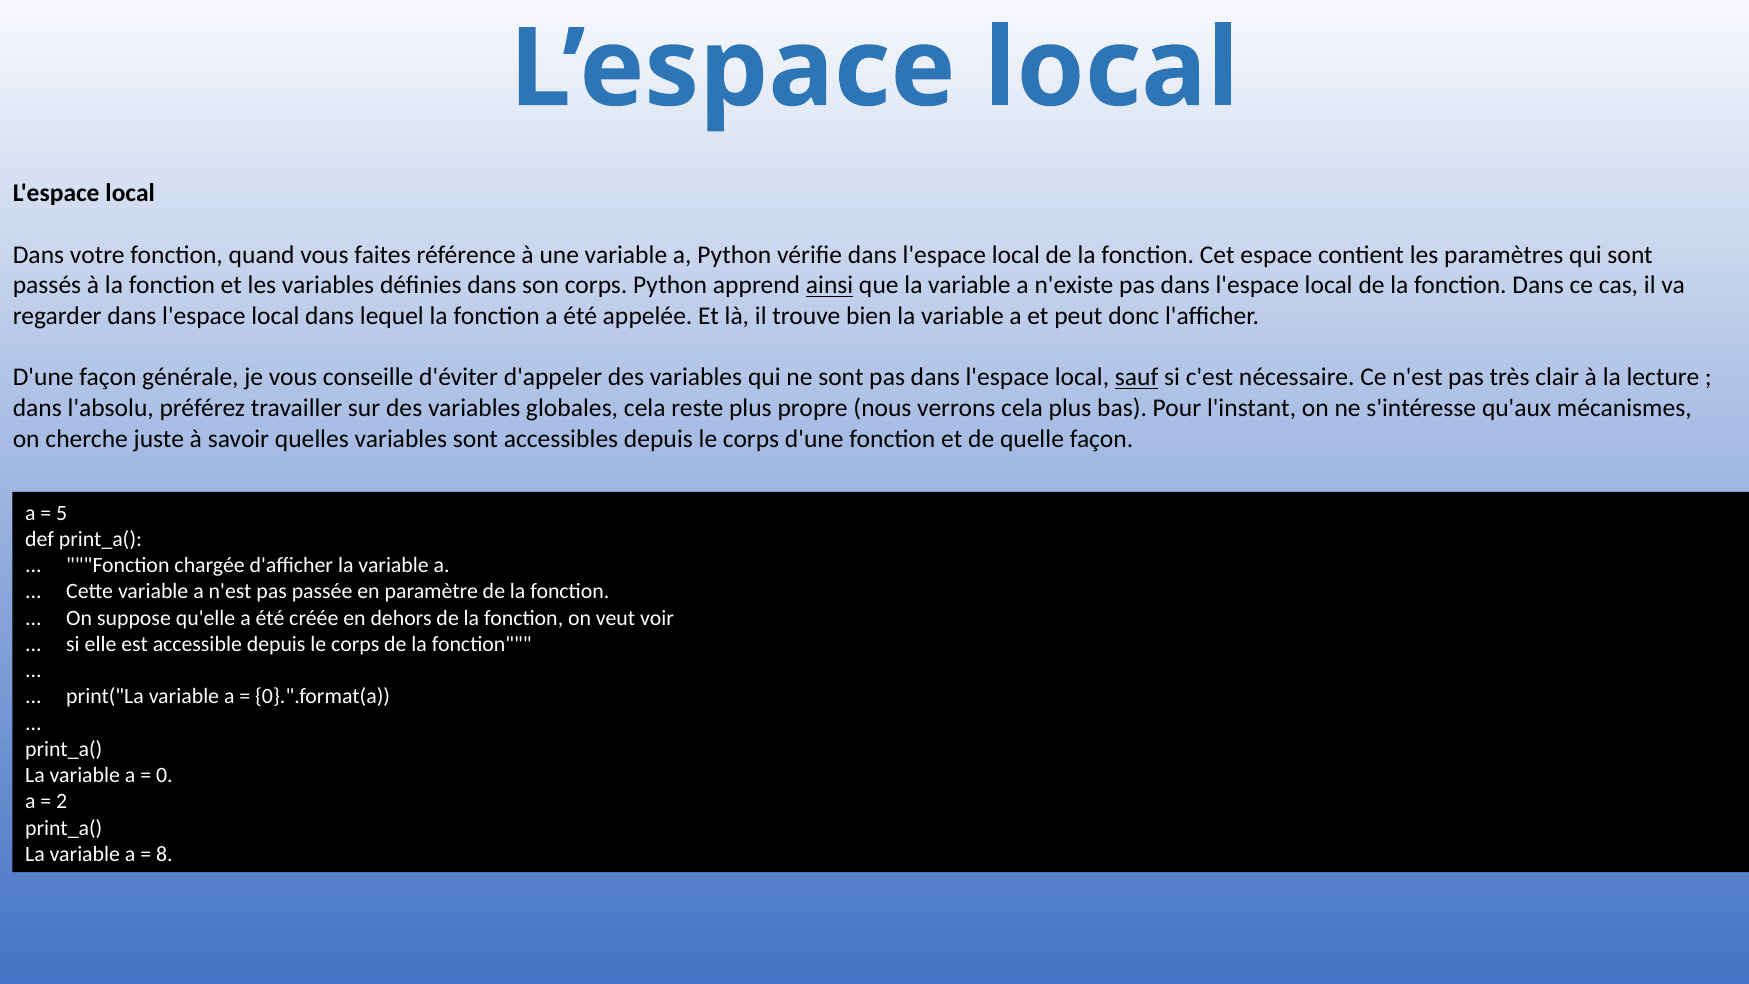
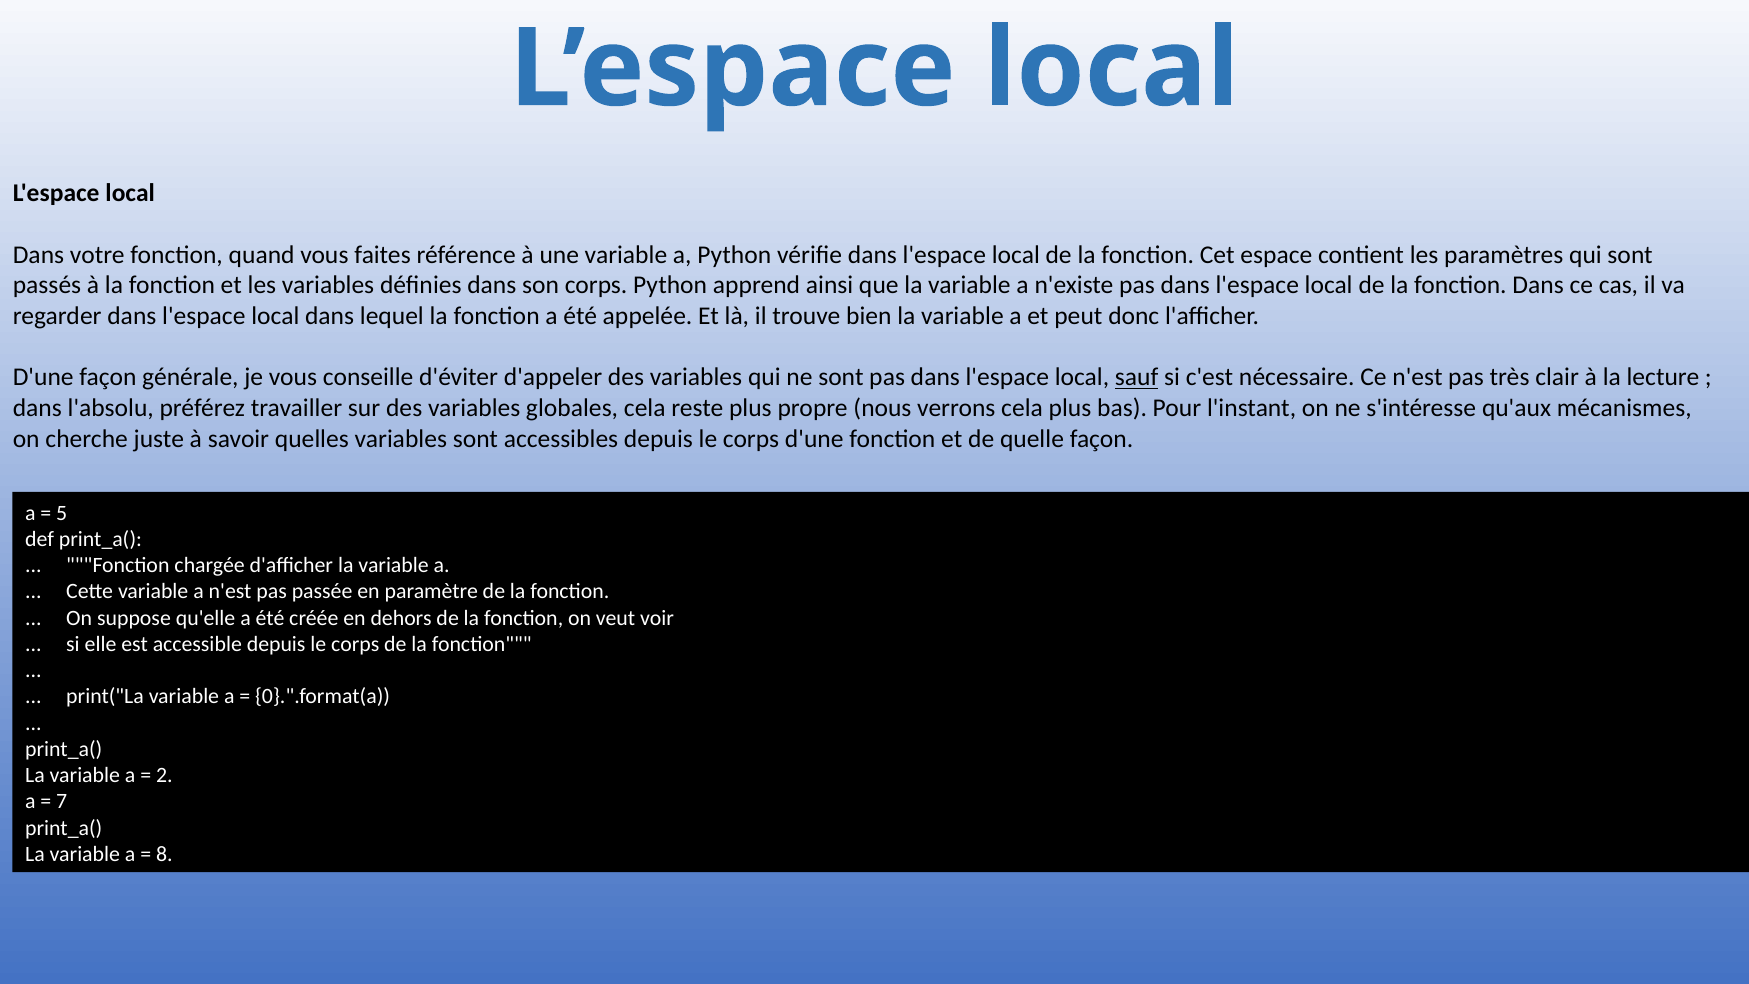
ainsi underline: present -> none
0: 0 -> 2
2: 2 -> 7
